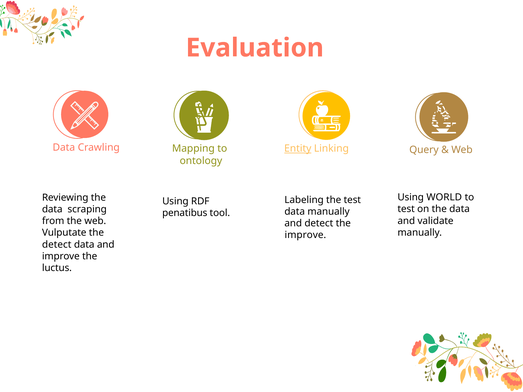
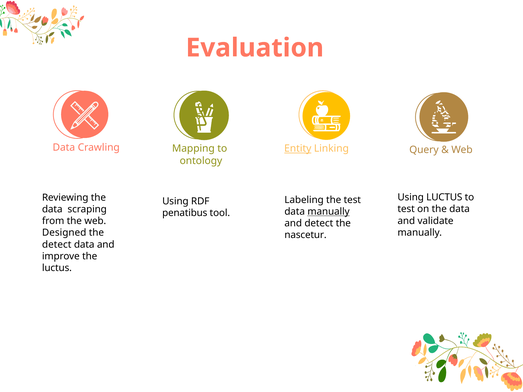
Using WORLD: WORLD -> LUCTUS
manually at (329, 212) underline: none -> present
Vulputate: Vulputate -> Designed
improve at (305, 235): improve -> nascetur
